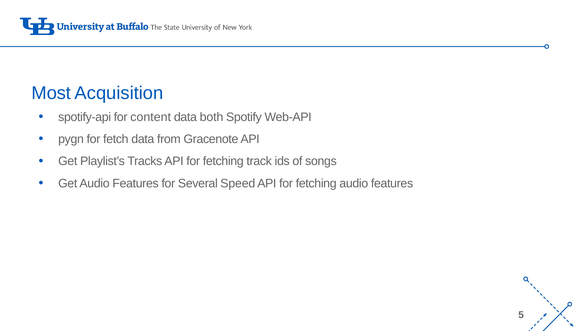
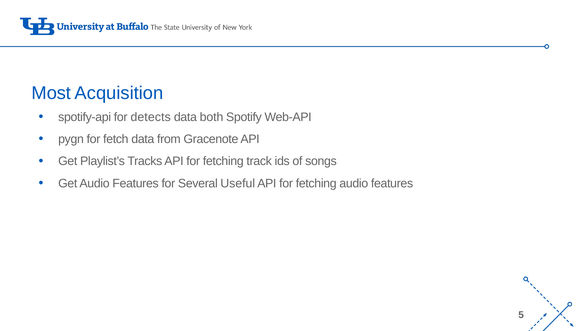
content: content -> detects
Speed: Speed -> Useful
